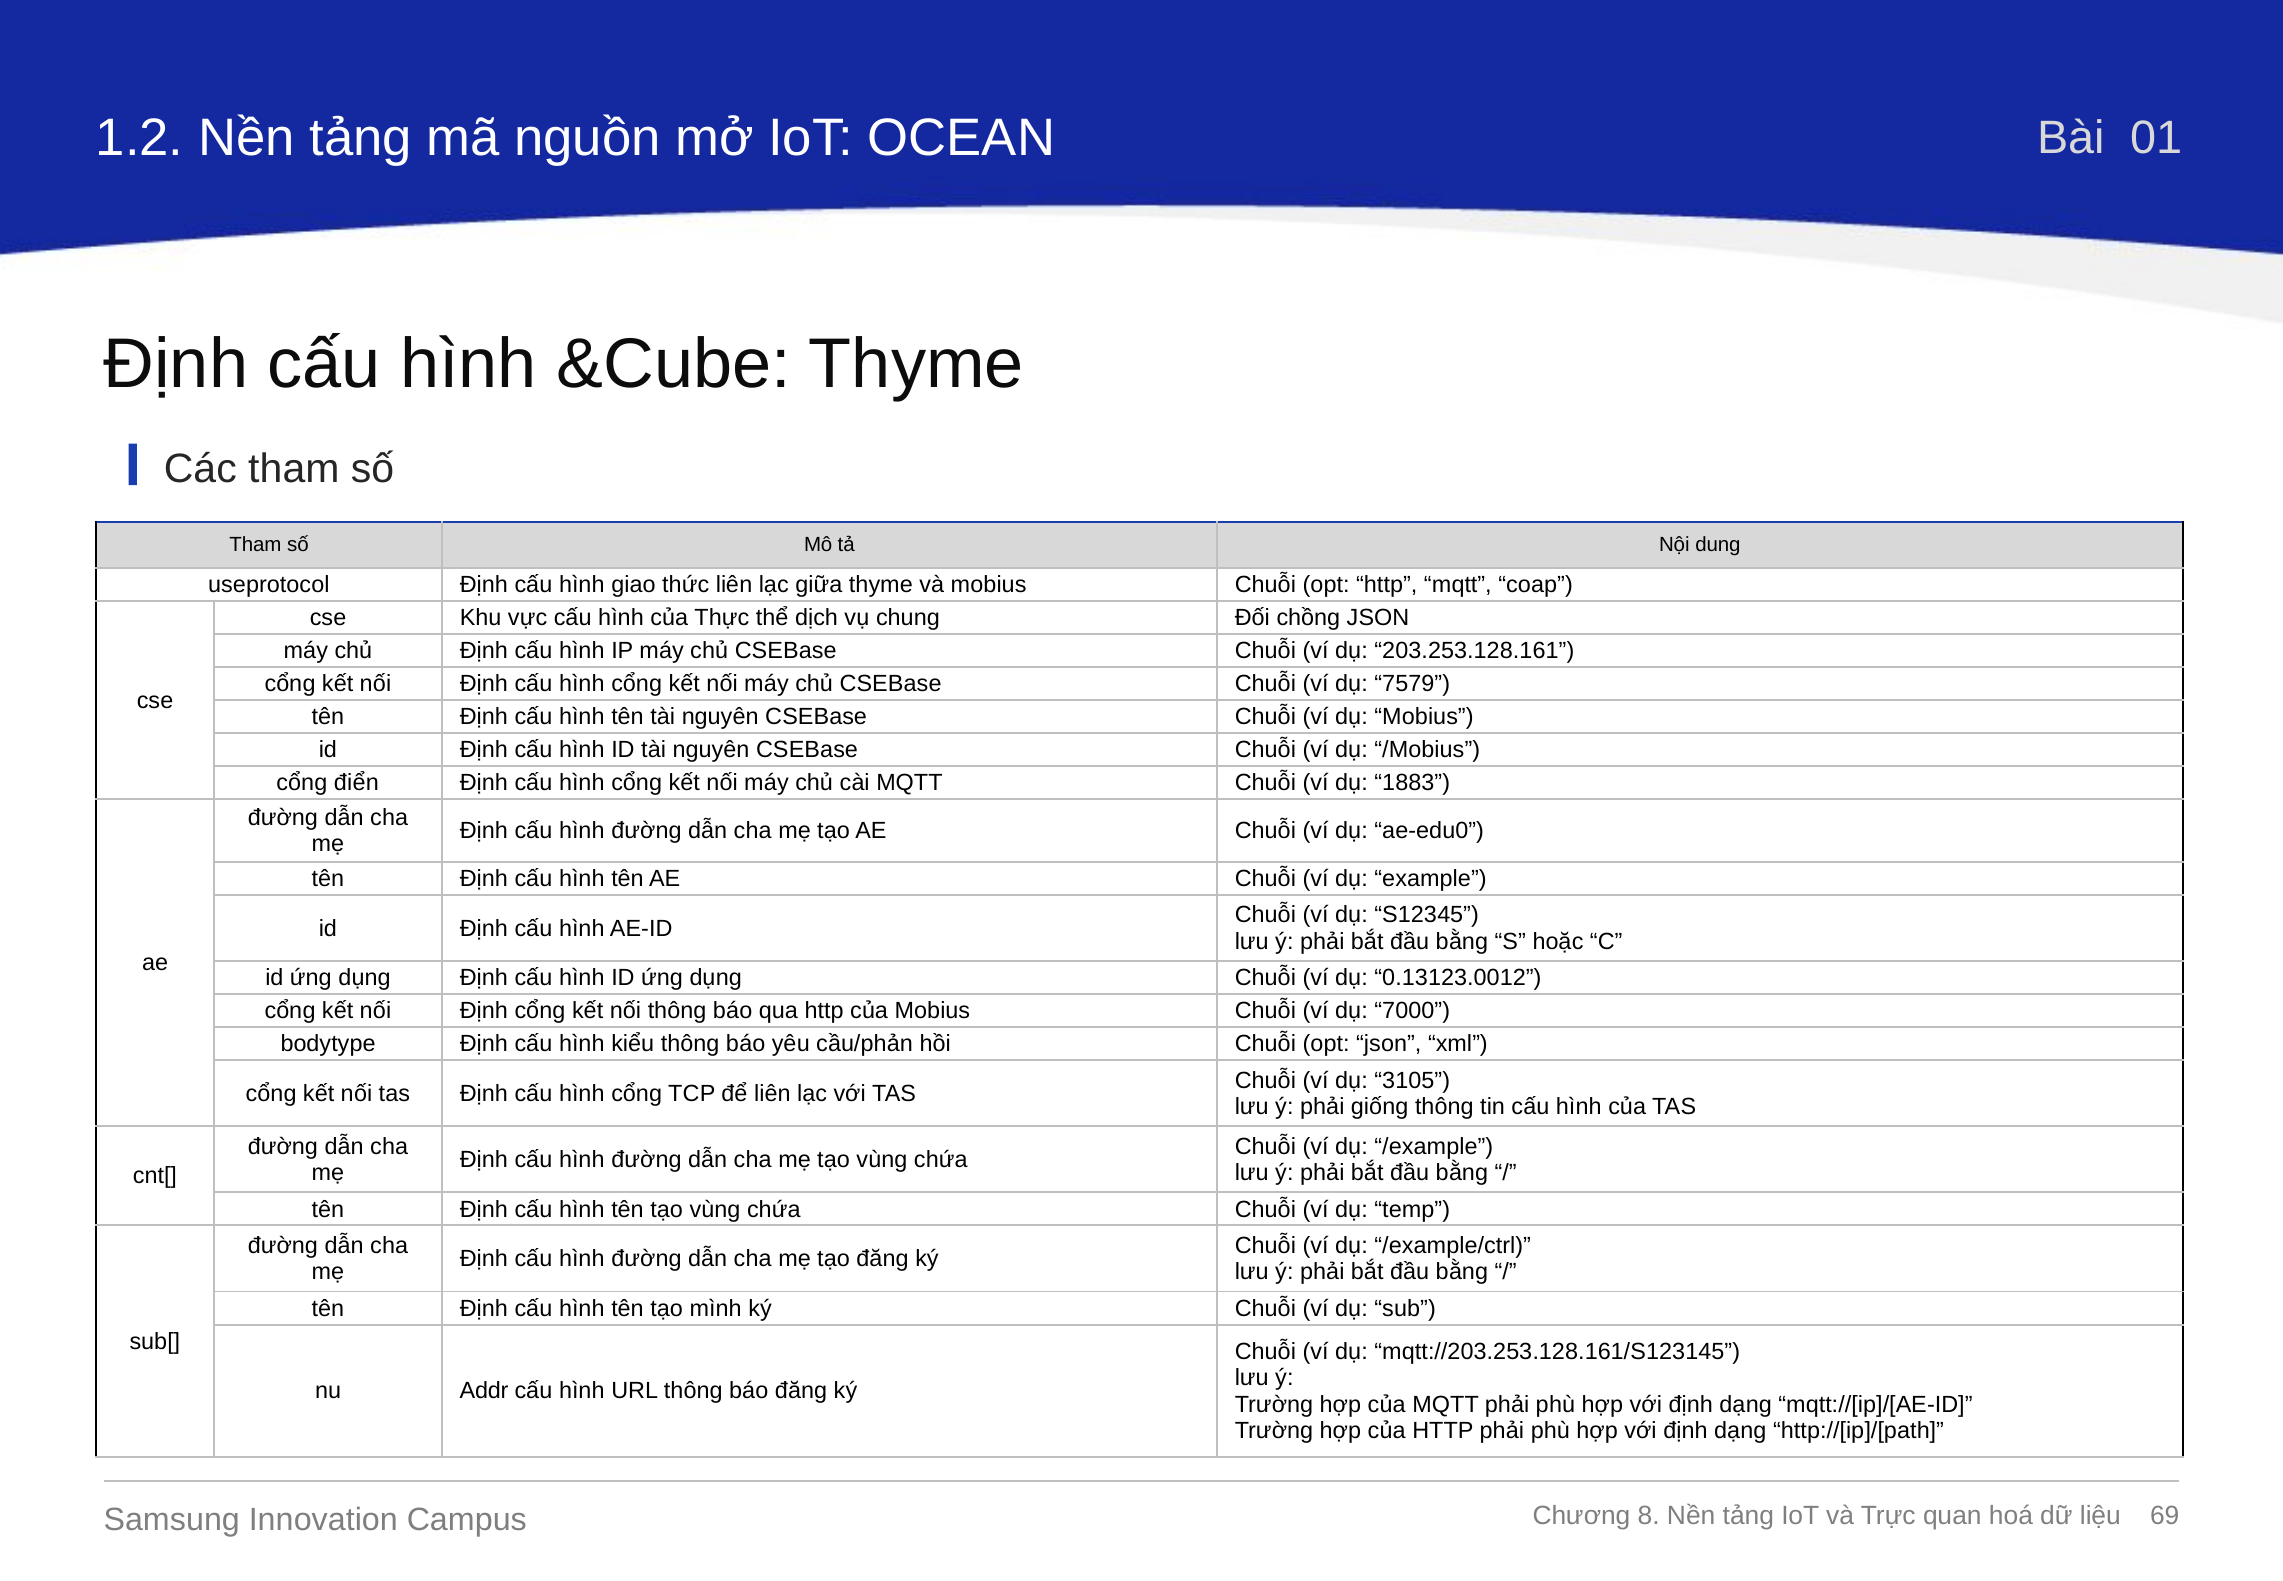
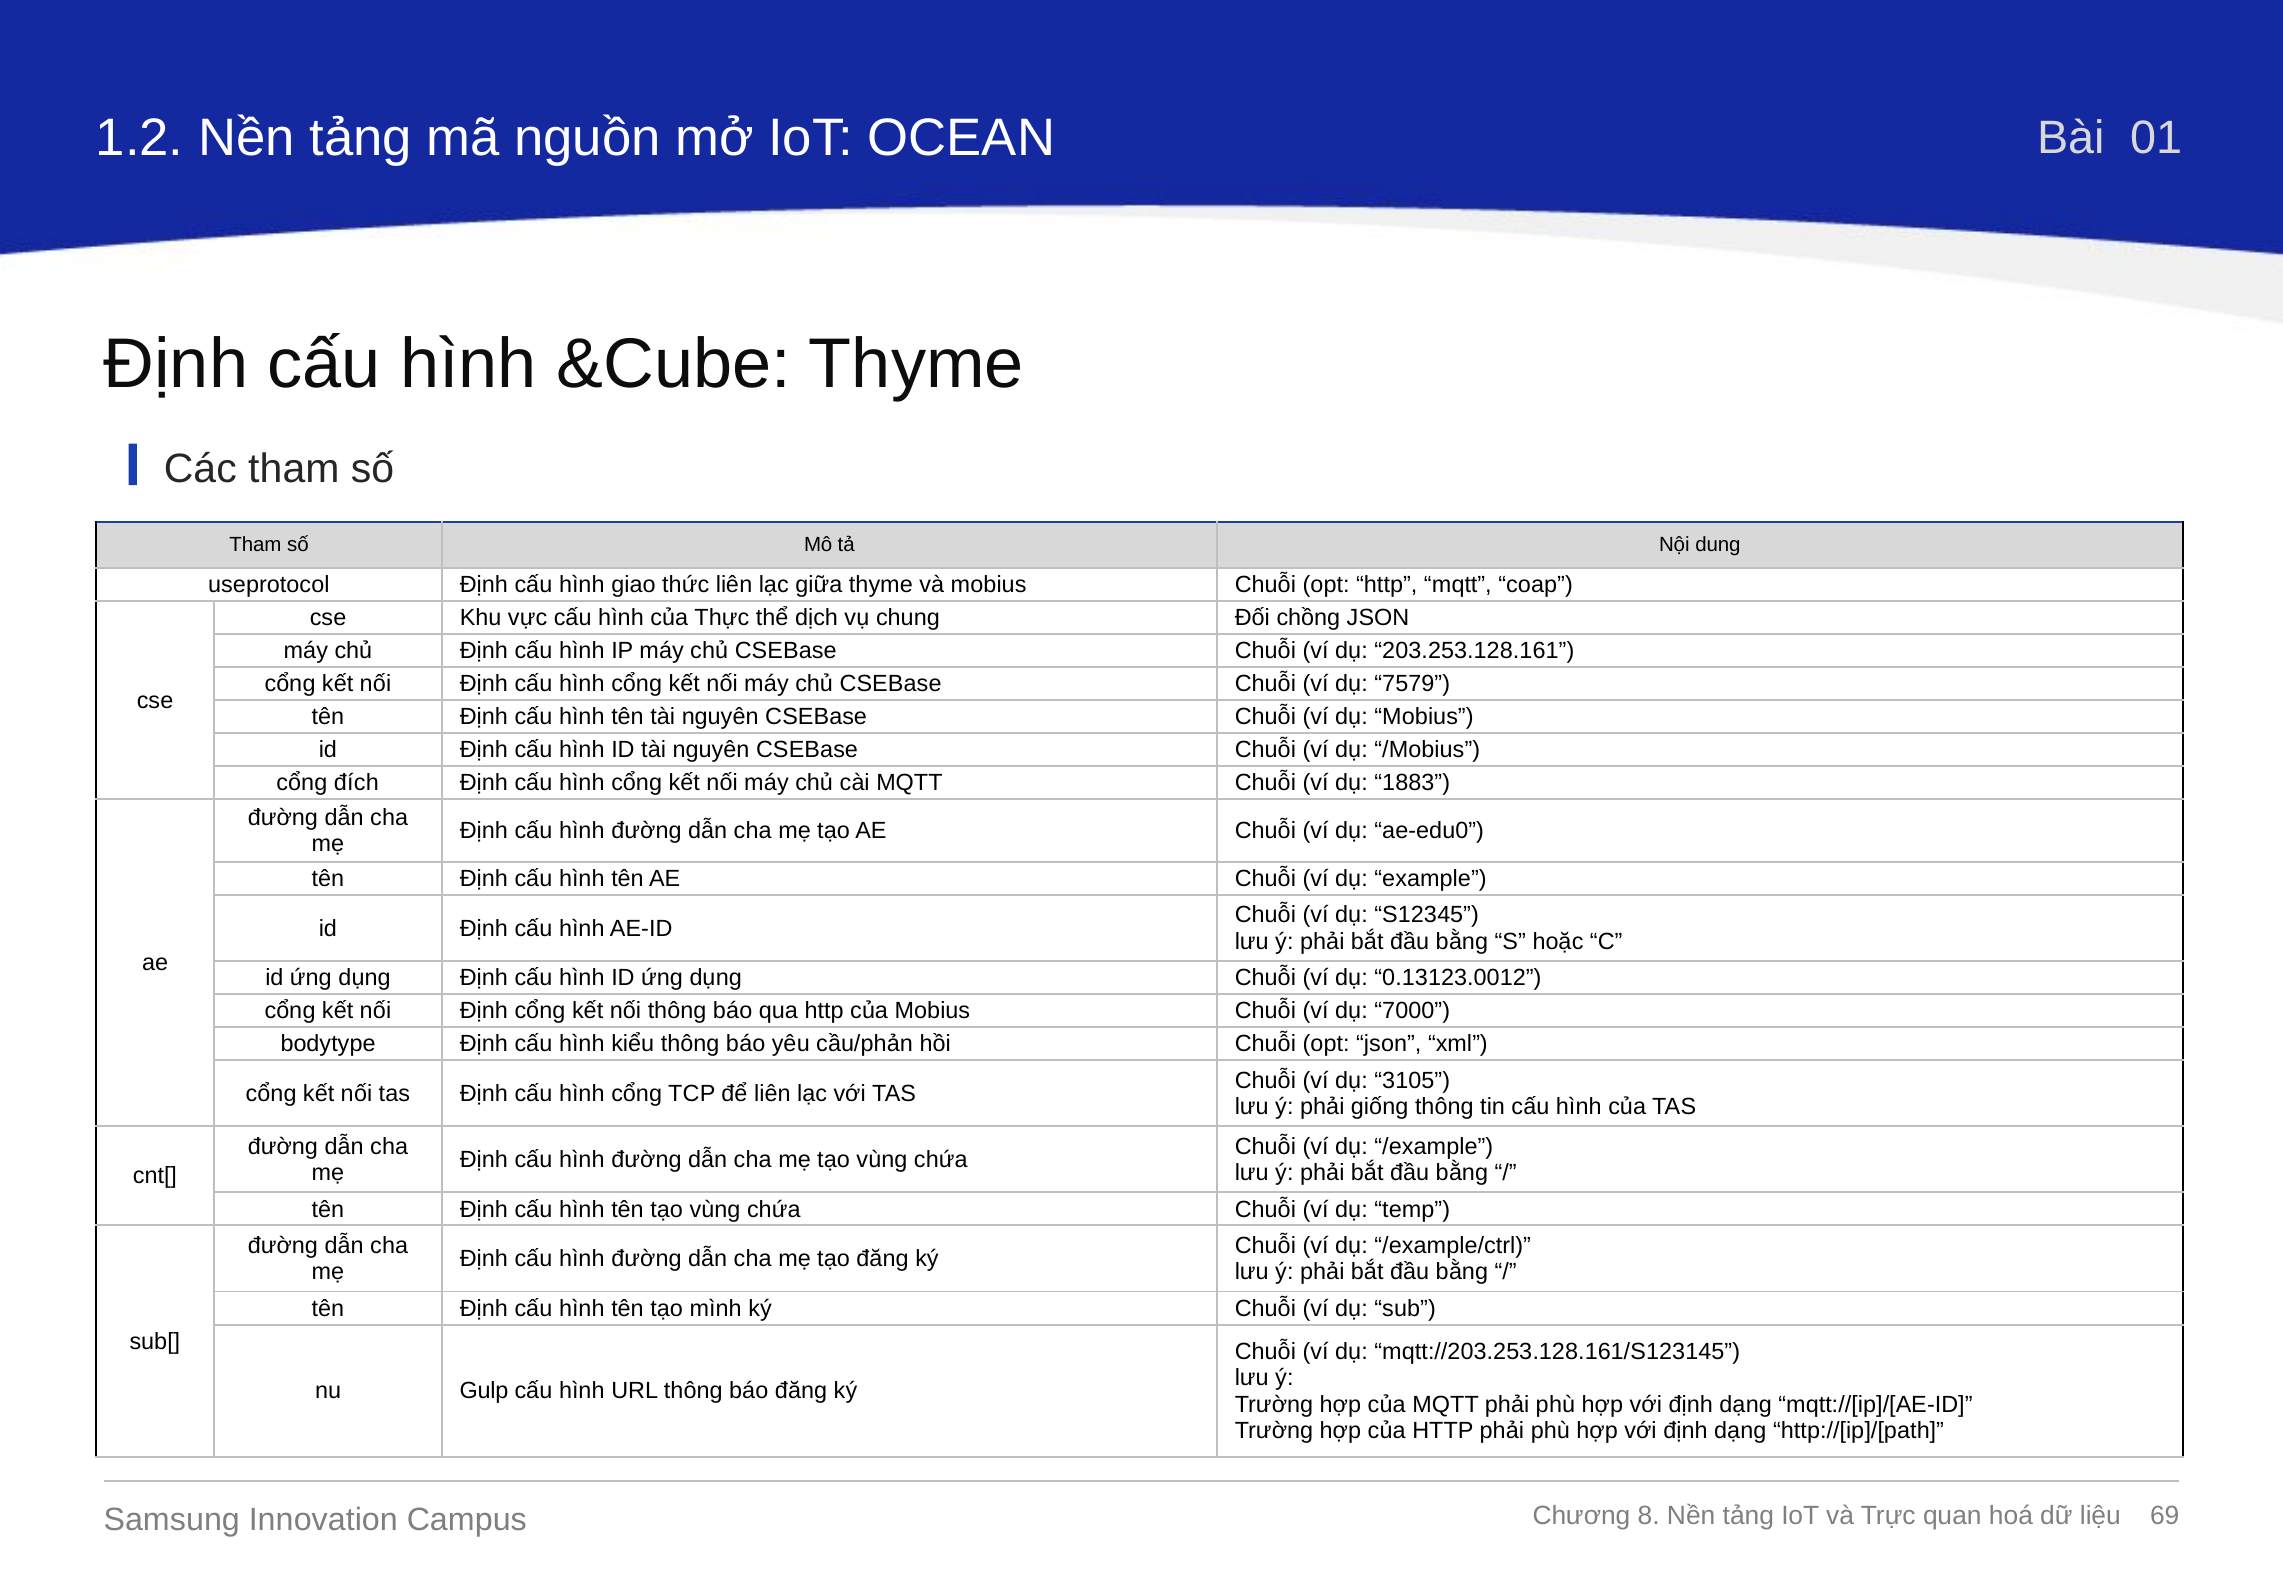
điển: điển -> đích
Addr: Addr -> Gulp
